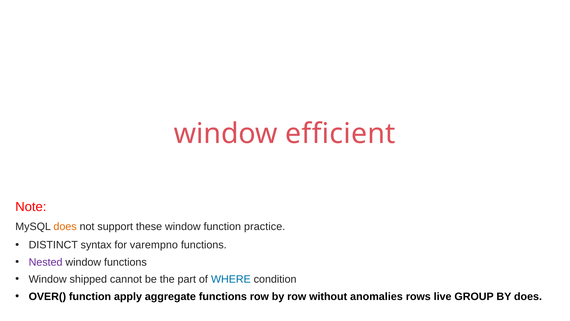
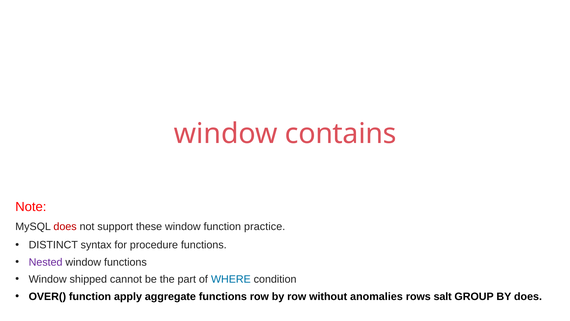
efficient: efficient -> contains
does at (65, 226) colour: orange -> red
varempno: varempno -> procedure
live: live -> salt
